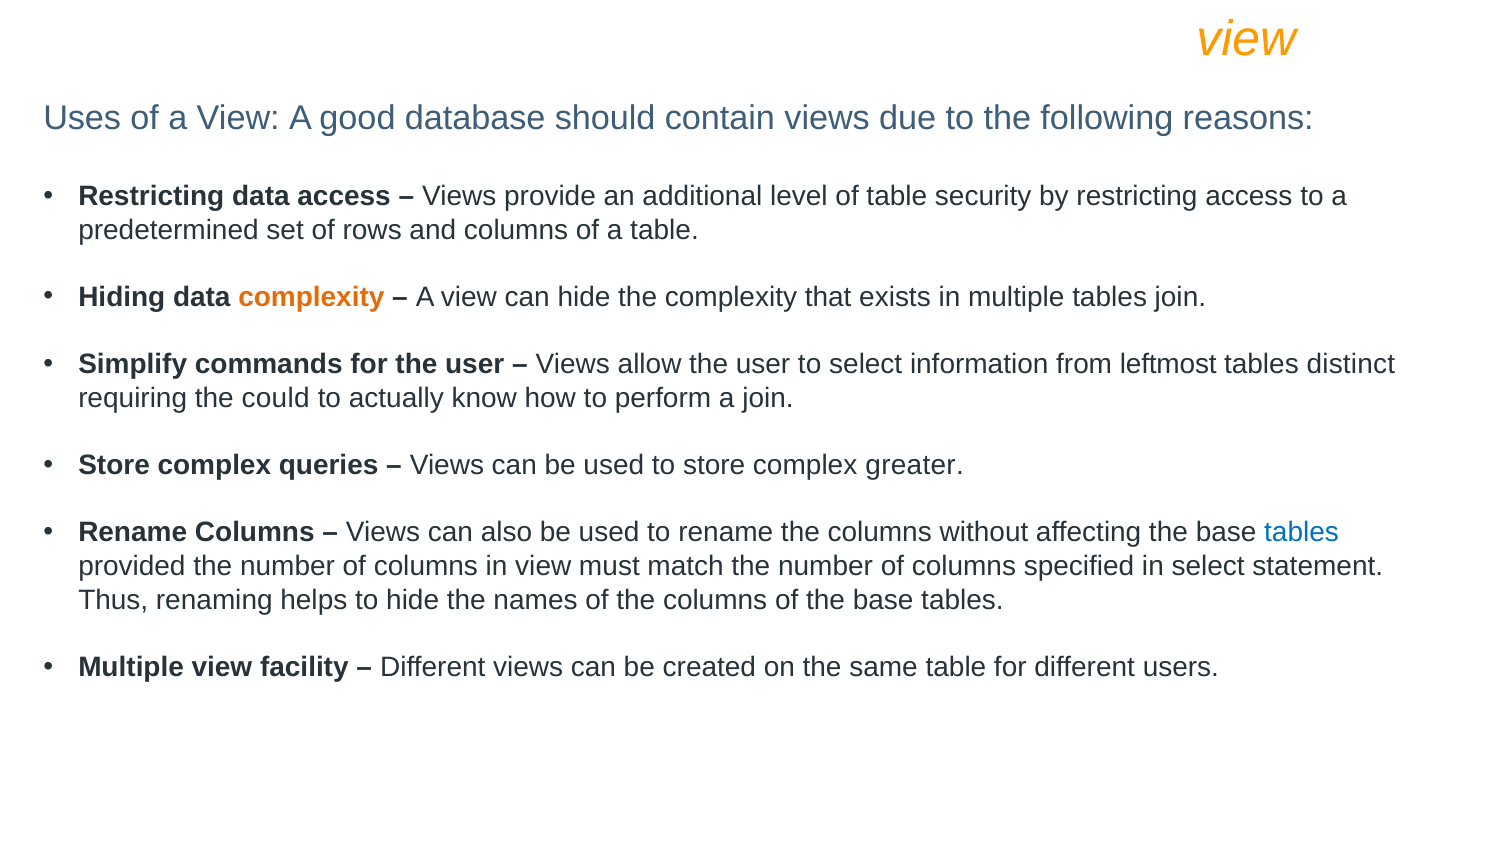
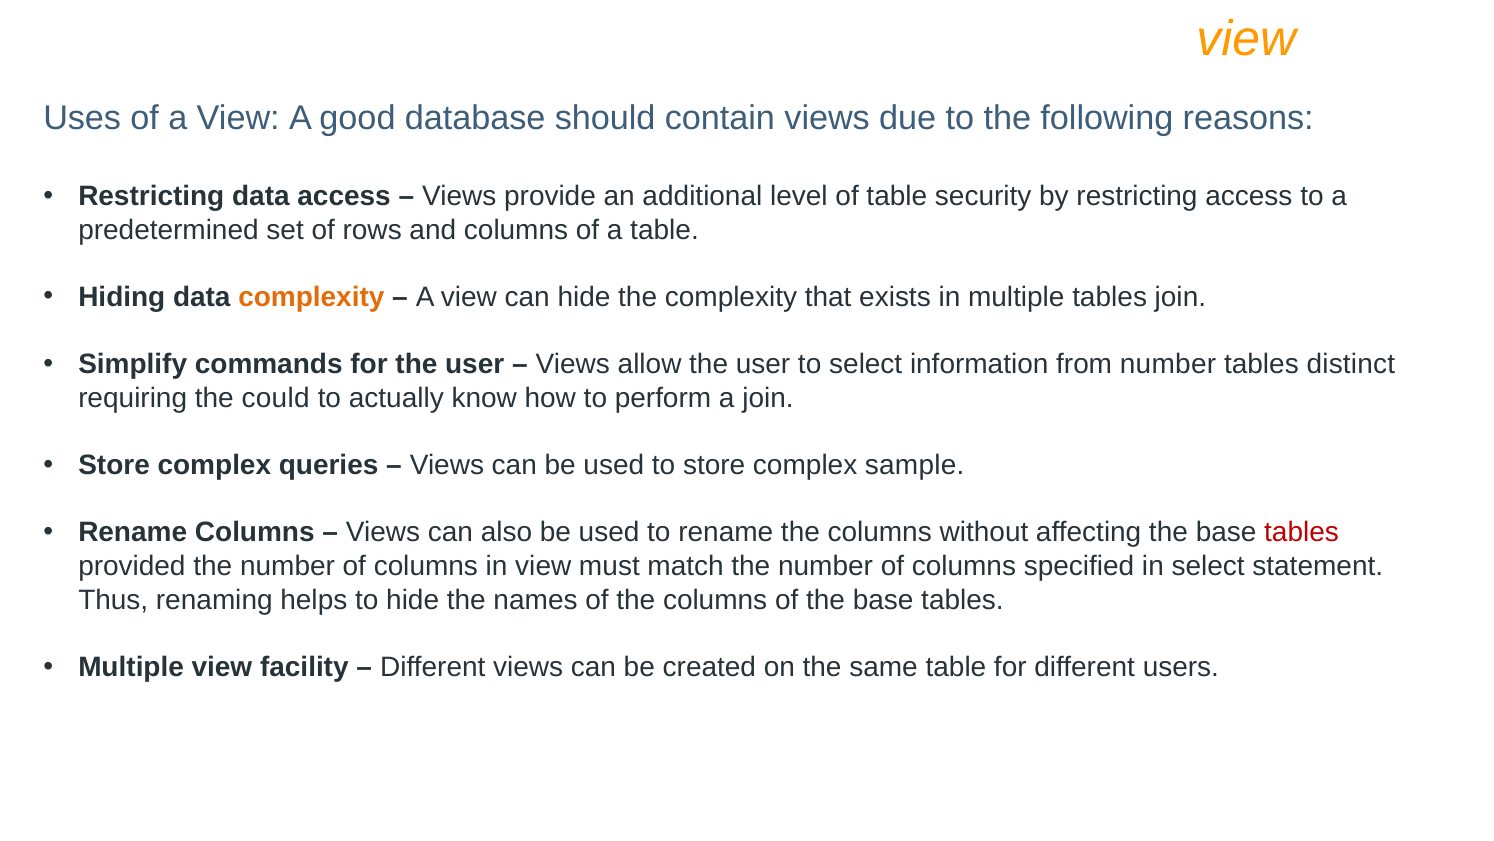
from leftmost: leftmost -> number
greater: greater -> sample
tables at (1302, 532) colour: blue -> red
